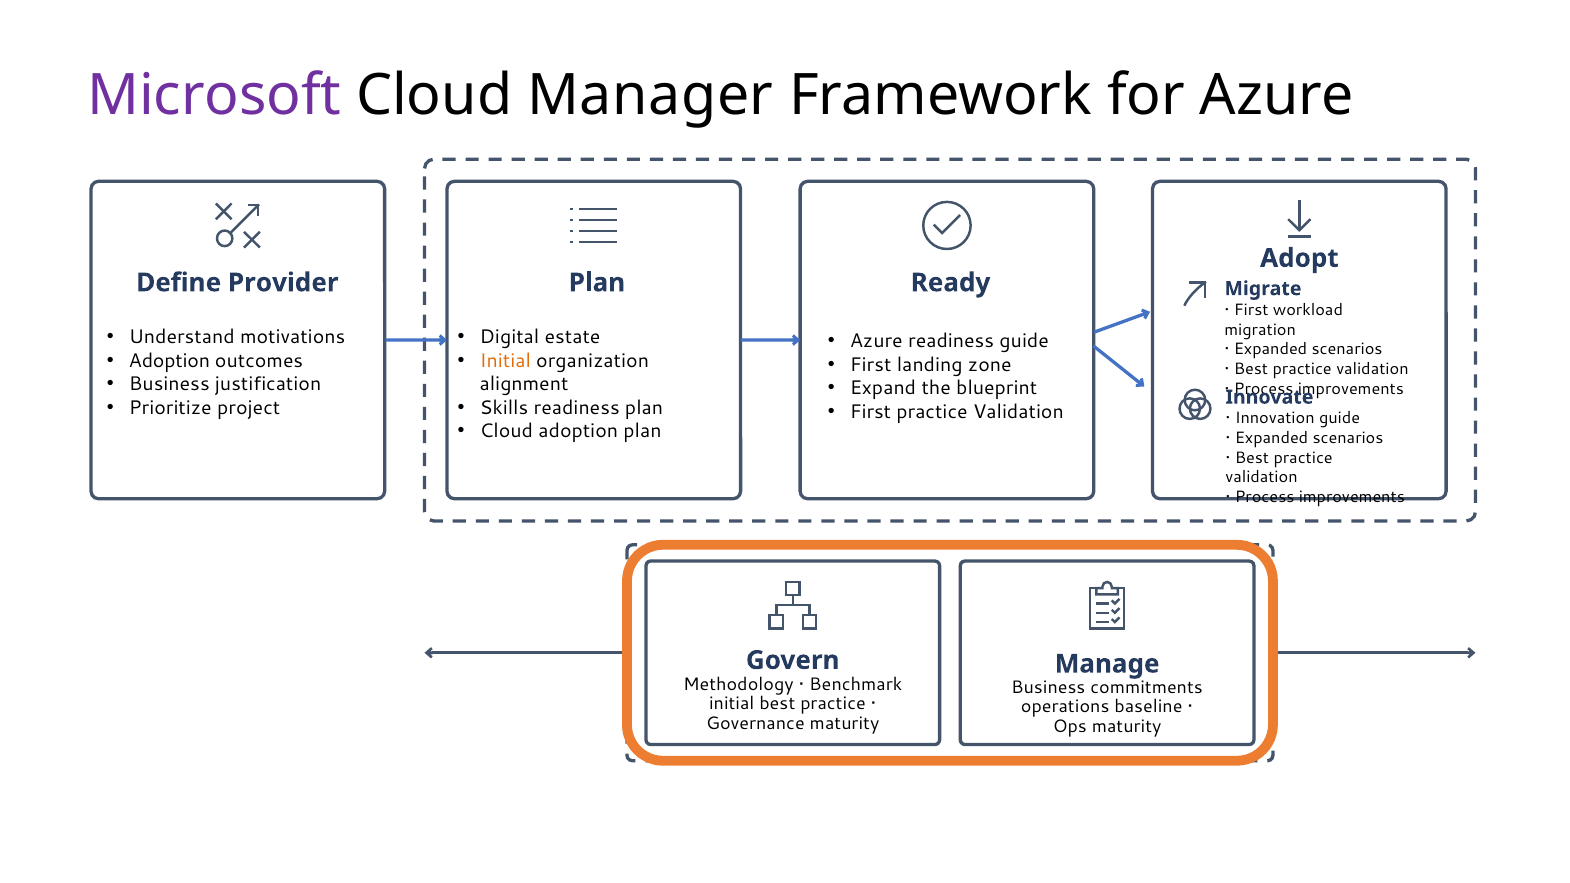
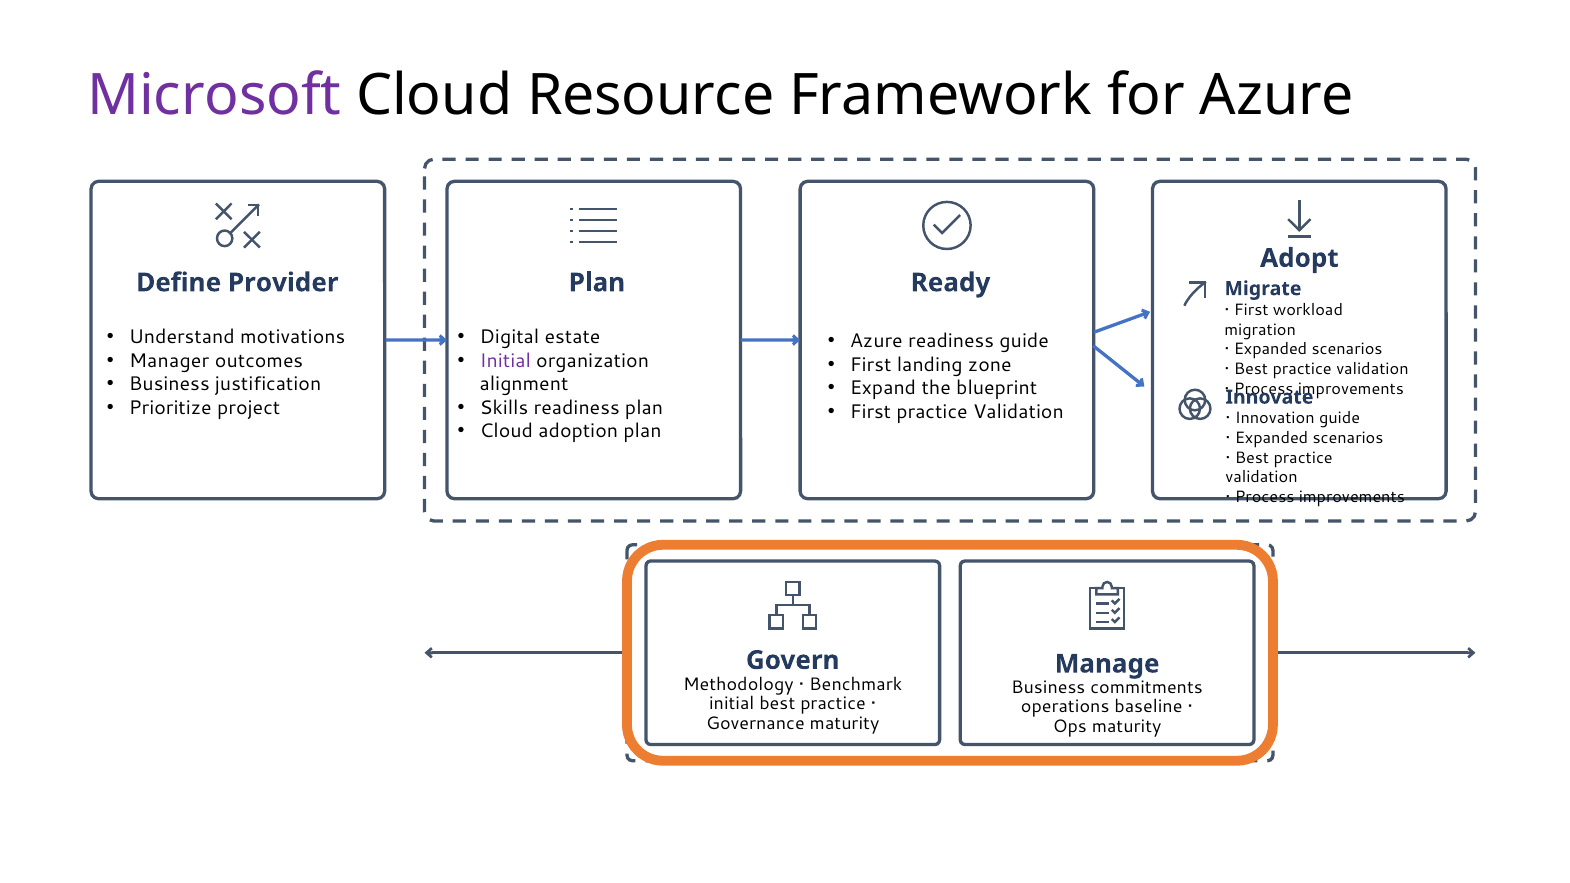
Manager: Manager -> Resource
Adoption at (169, 361): Adoption -> Manager
Initial at (505, 361) colour: orange -> purple
